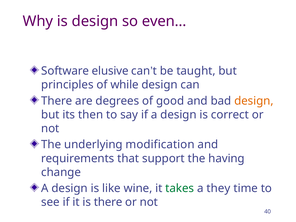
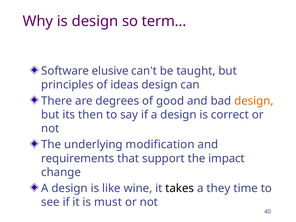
even…: even… -> term…
while: while -> ideas
having: having -> impact
takes colour: green -> black
is there: there -> must
